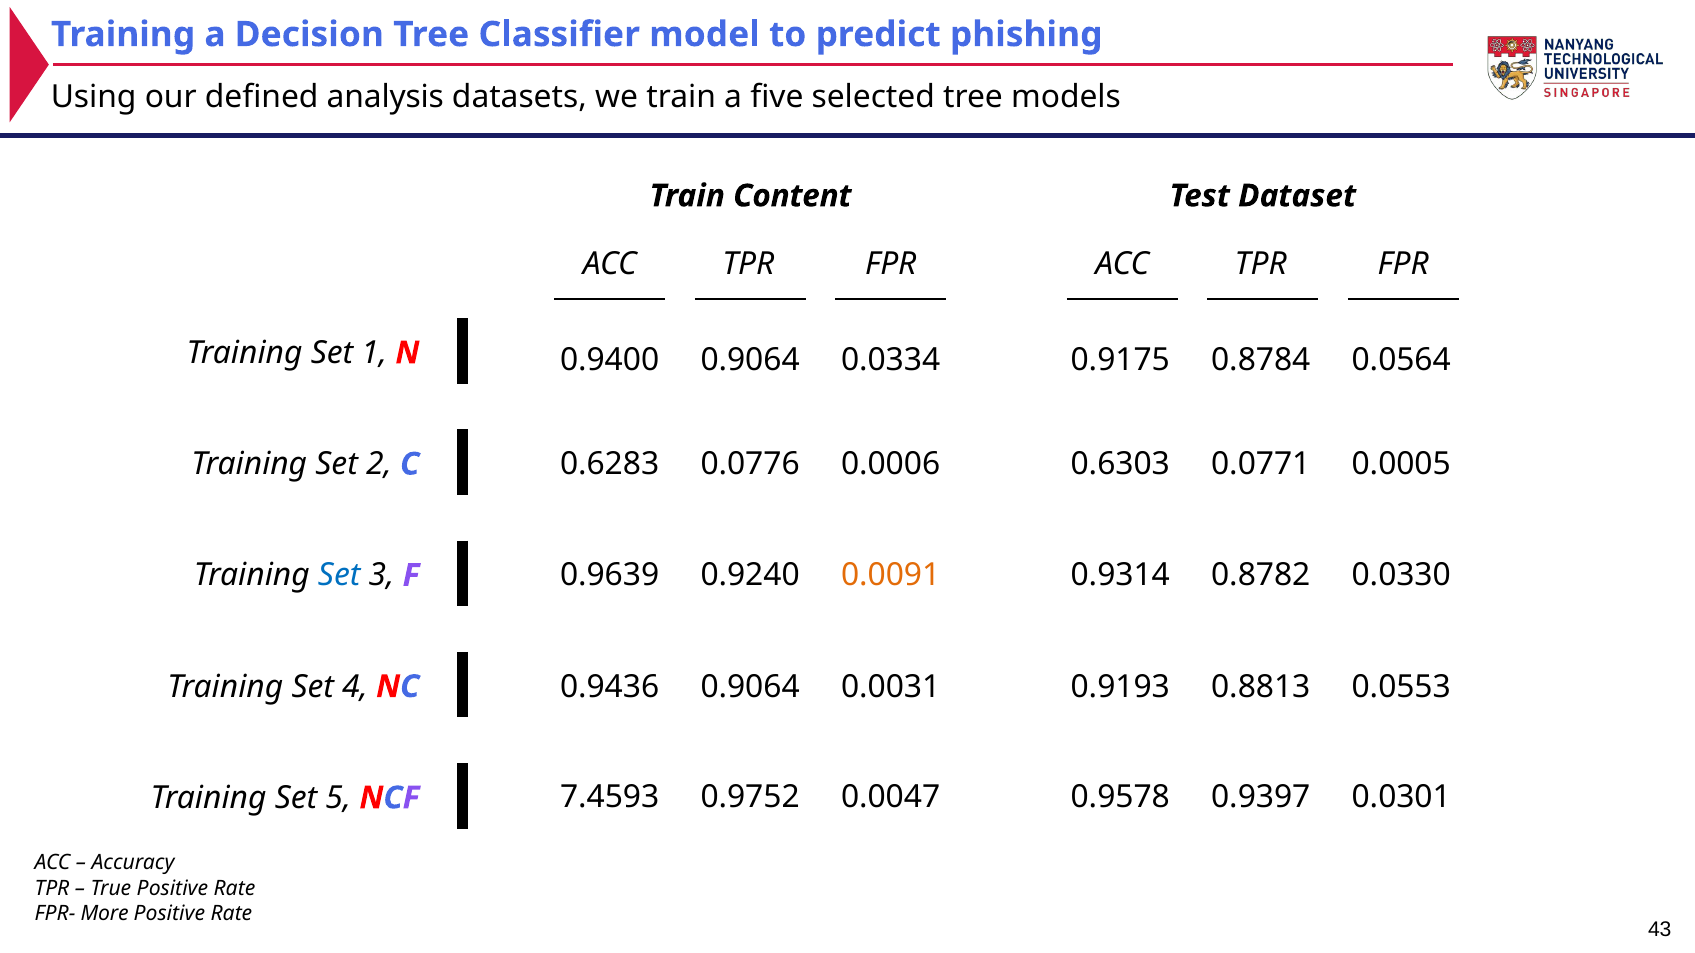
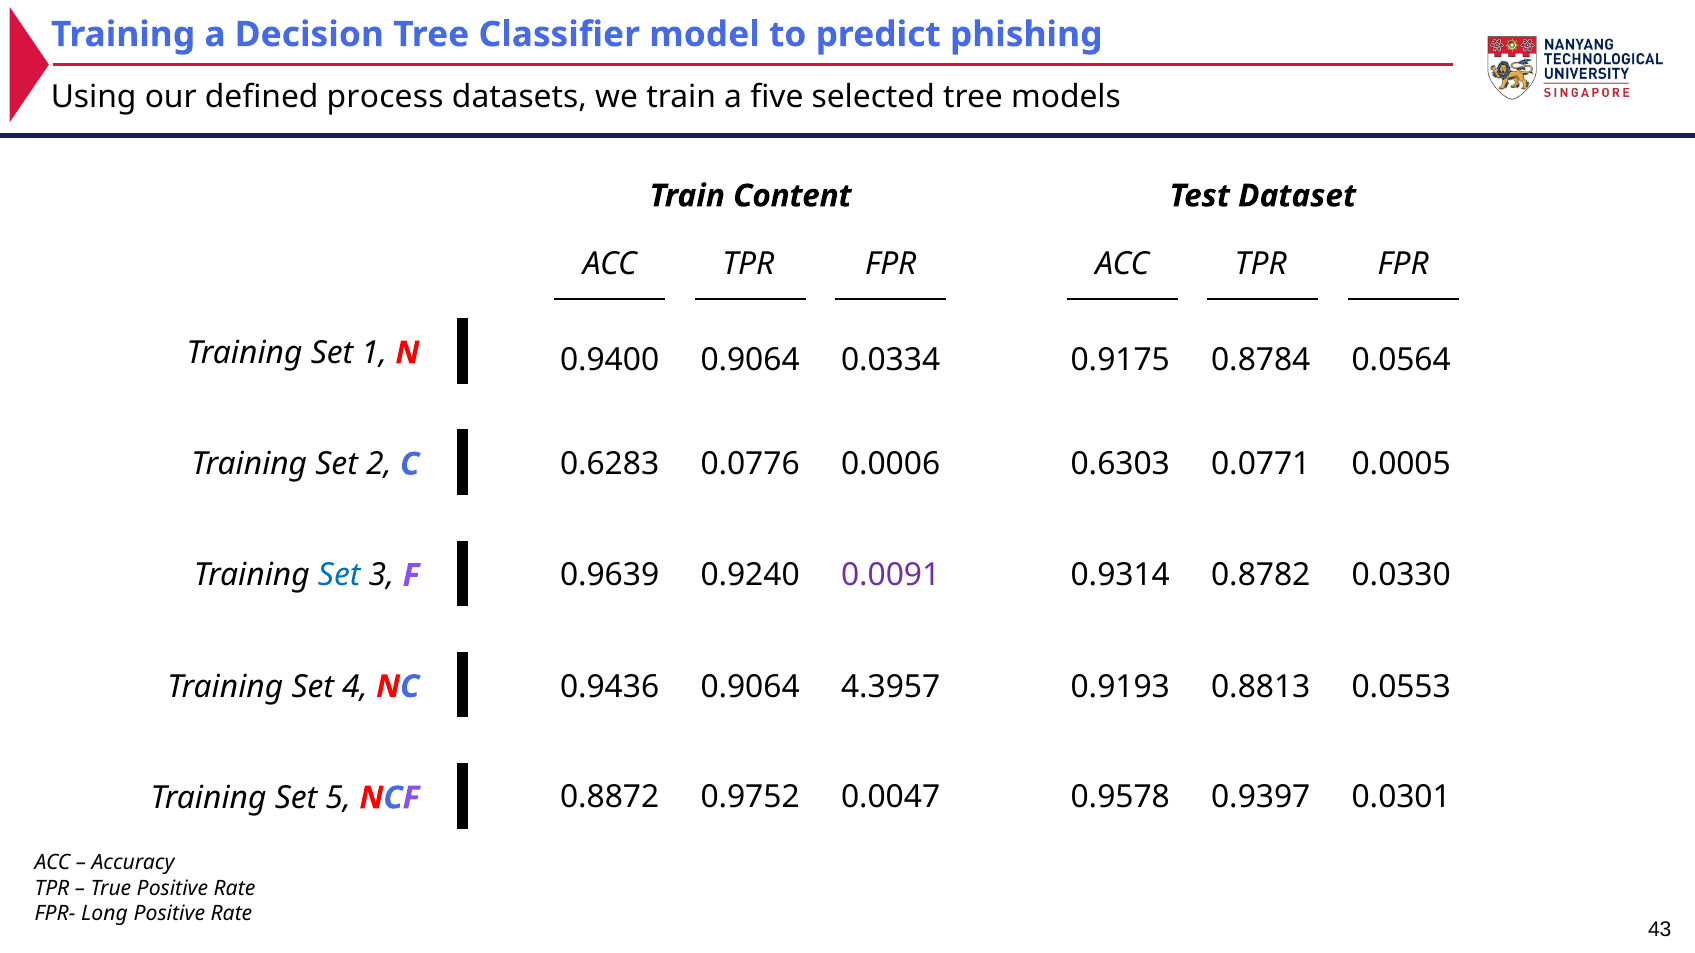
analysis: analysis -> process
0.0091 colour: orange -> purple
0.0031: 0.0031 -> 4.3957
7.4593: 7.4593 -> 0.8872
More: More -> Long
